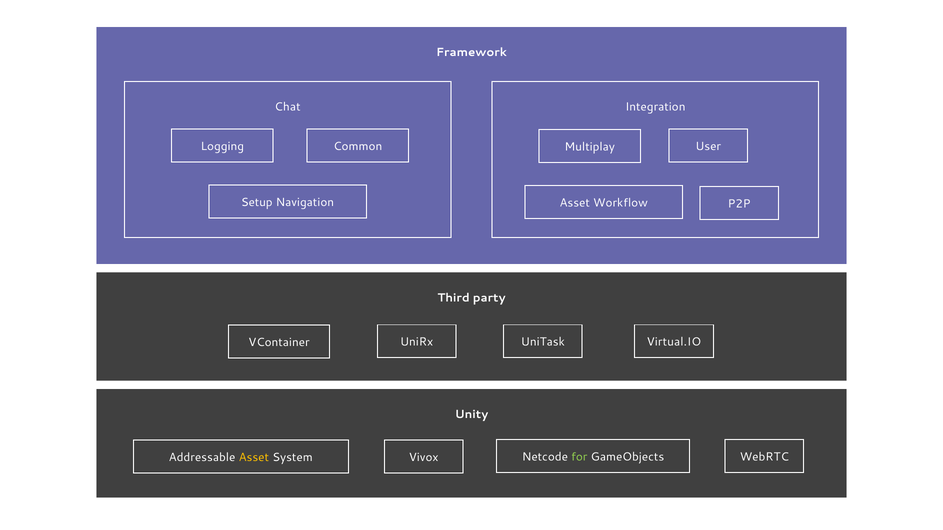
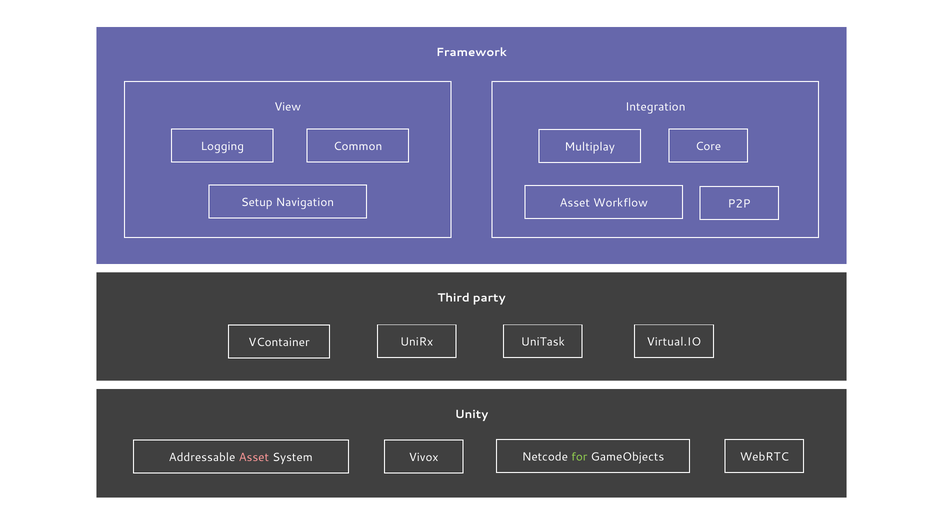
Chat: Chat -> View
User: User -> Core
Asset at (254, 458) colour: yellow -> pink
